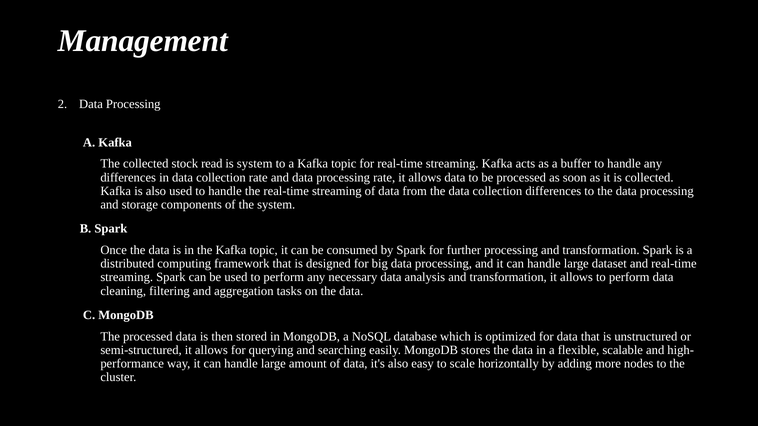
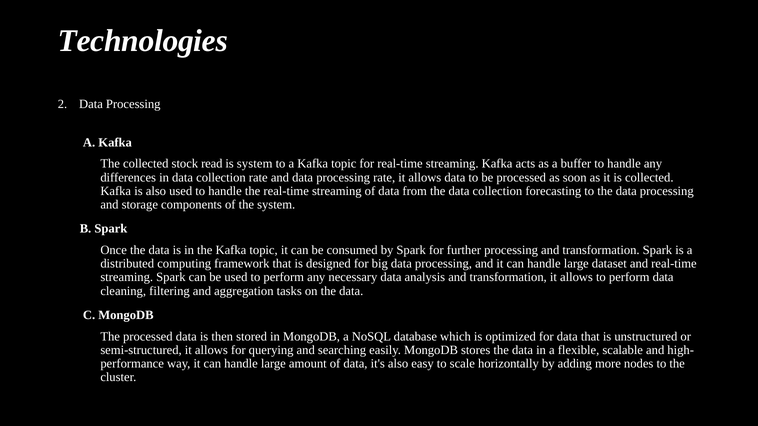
Management: Management -> Technologies
collection differences: differences -> forecasting
